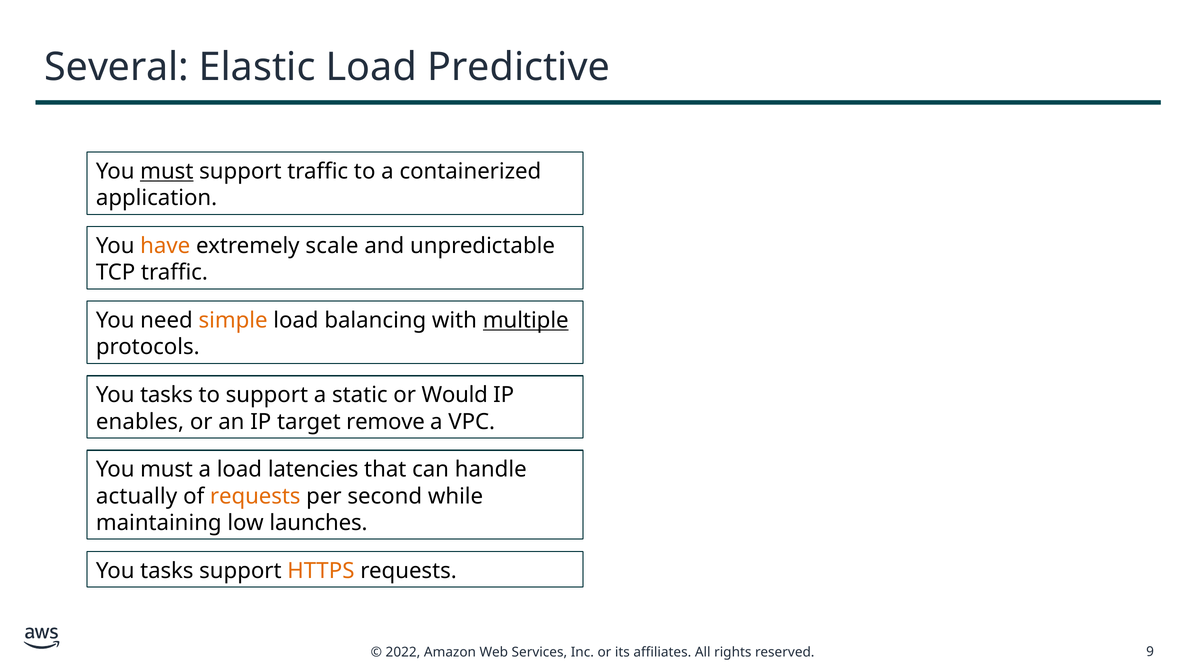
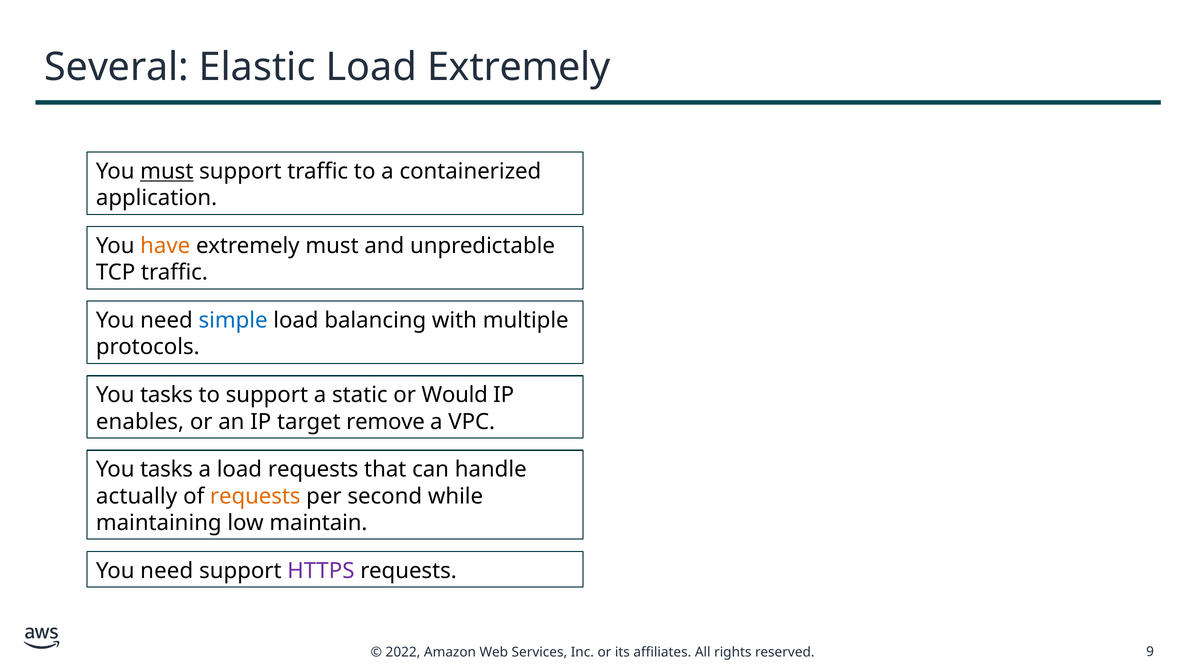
Load Predictive: Predictive -> Extremely
extremely scale: scale -> must
simple colour: orange -> blue
multiple underline: present -> none
must at (167, 470): must -> tasks
load latencies: latencies -> requests
launches: launches -> maintain
tasks at (167, 571): tasks -> need
HTTPS colour: orange -> purple
